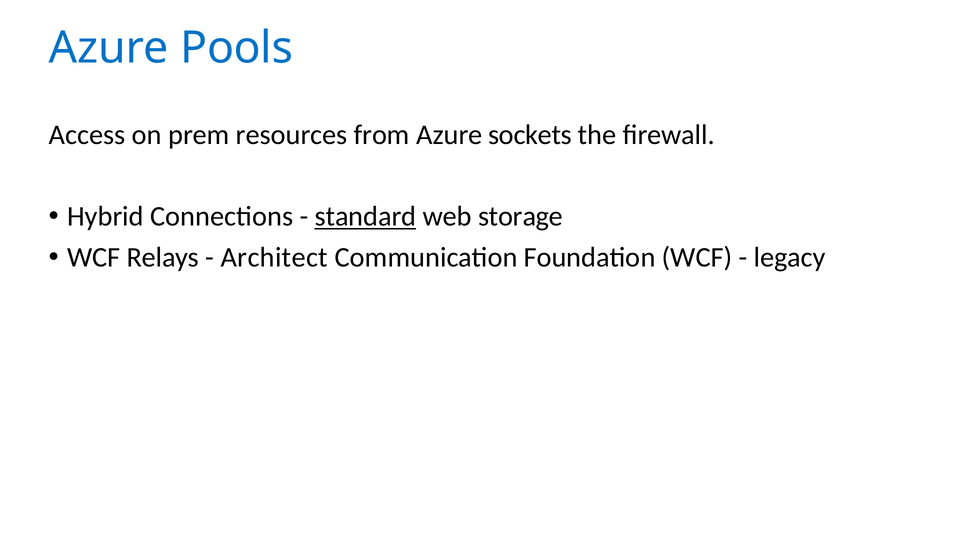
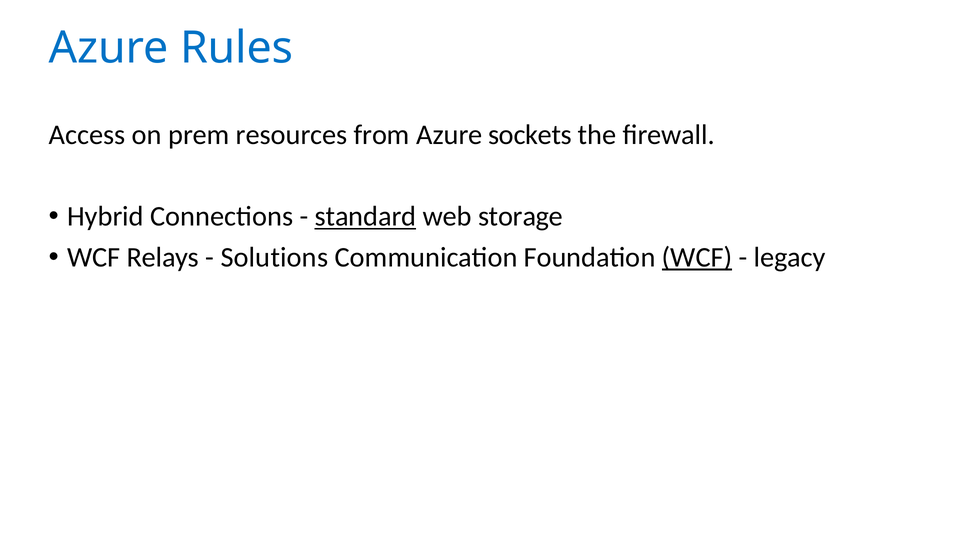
Pools: Pools -> Rules
Architect: Architect -> Solutions
WCF at (697, 257) underline: none -> present
